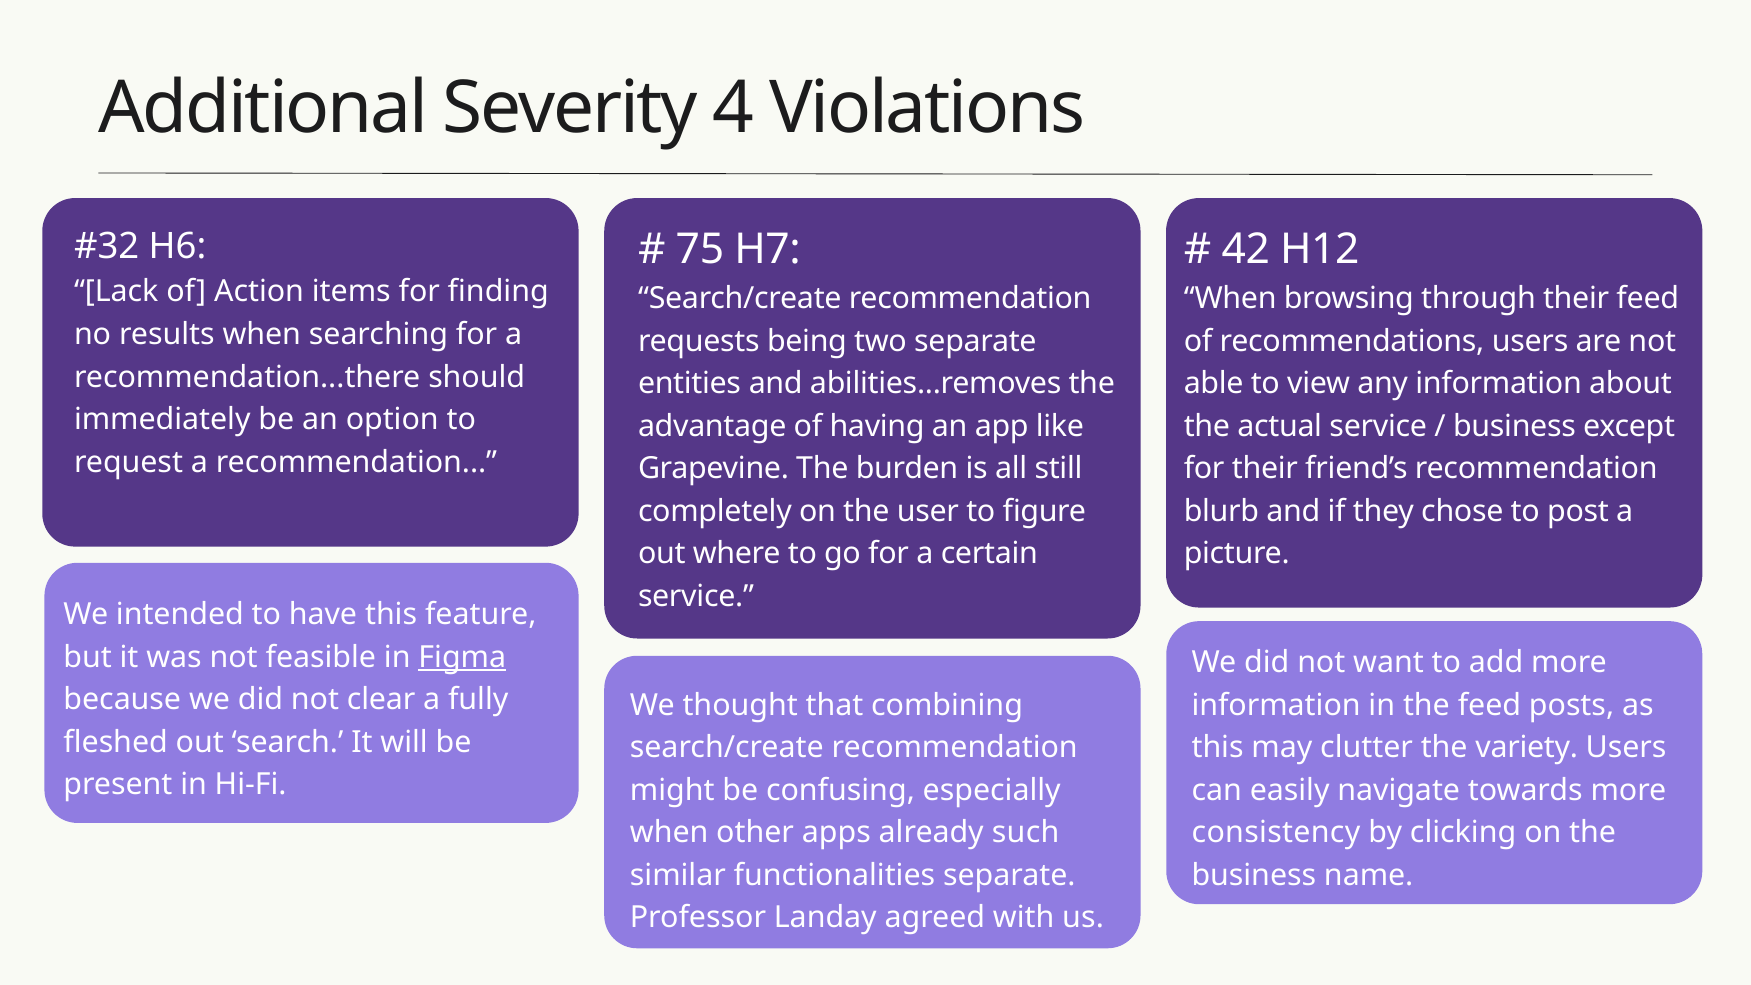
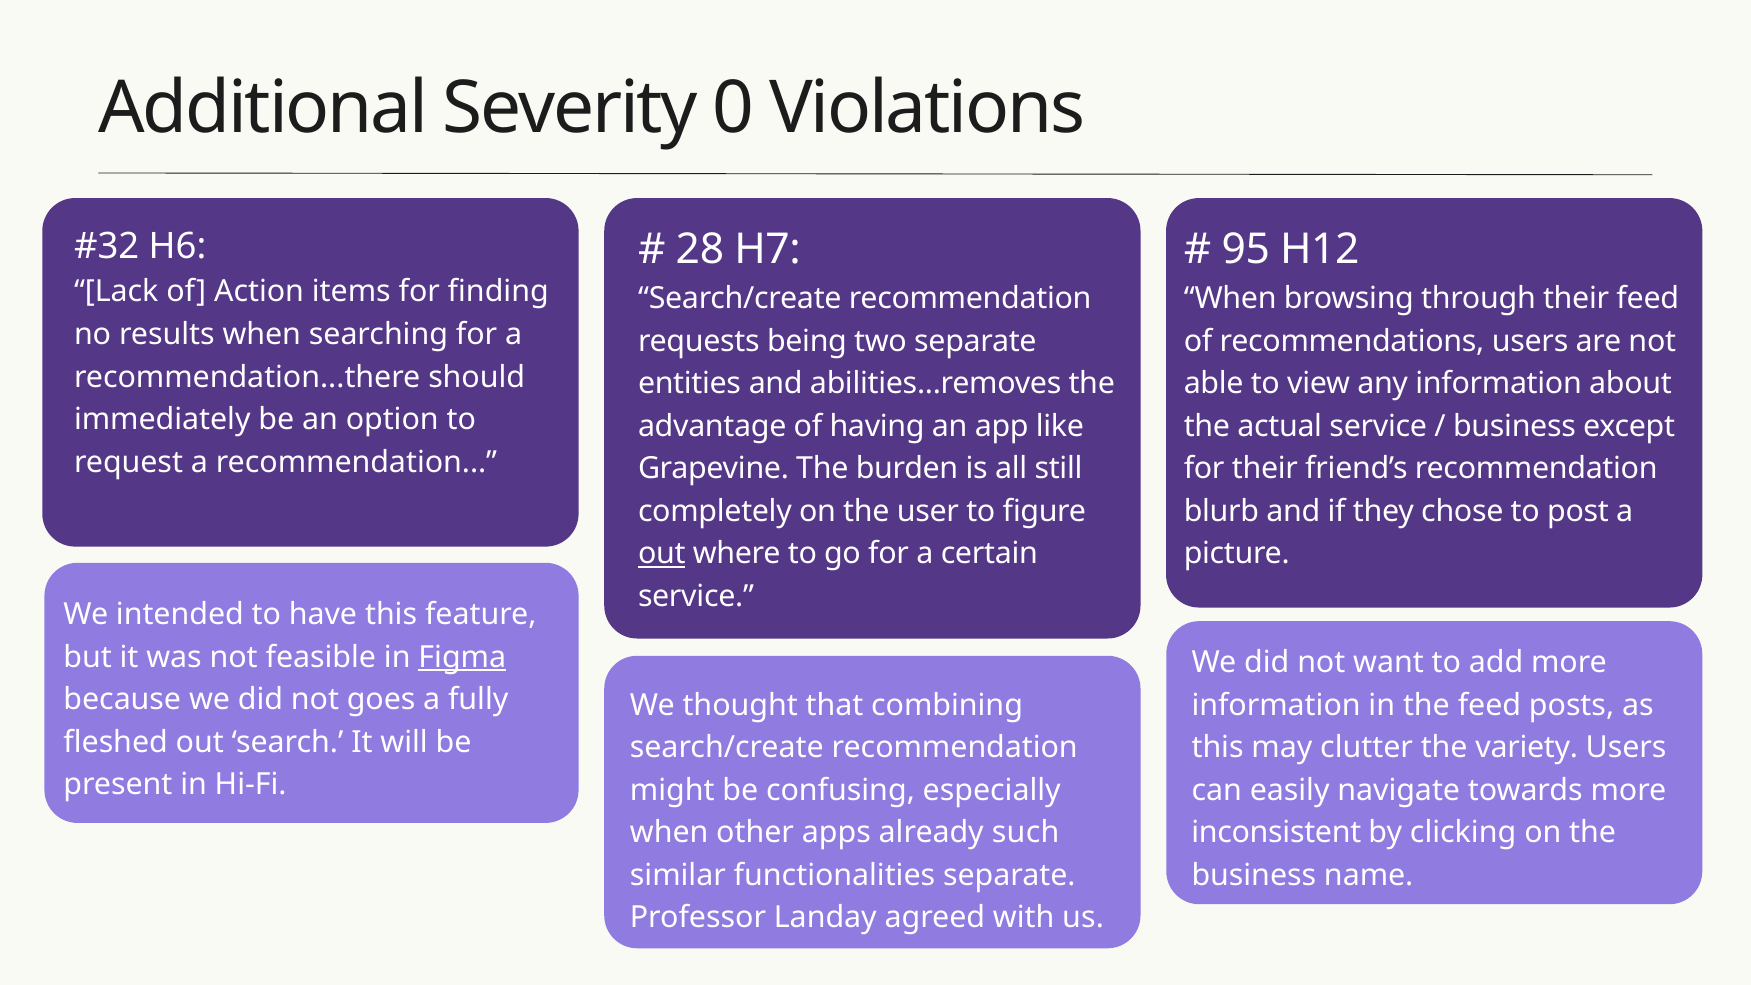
4: 4 -> 0
75: 75 -> 28
42: 42 -> 95
out at (662, 554) underline: none -> present
clear: clear -> goes
consistency: consistency -> inconsistent
